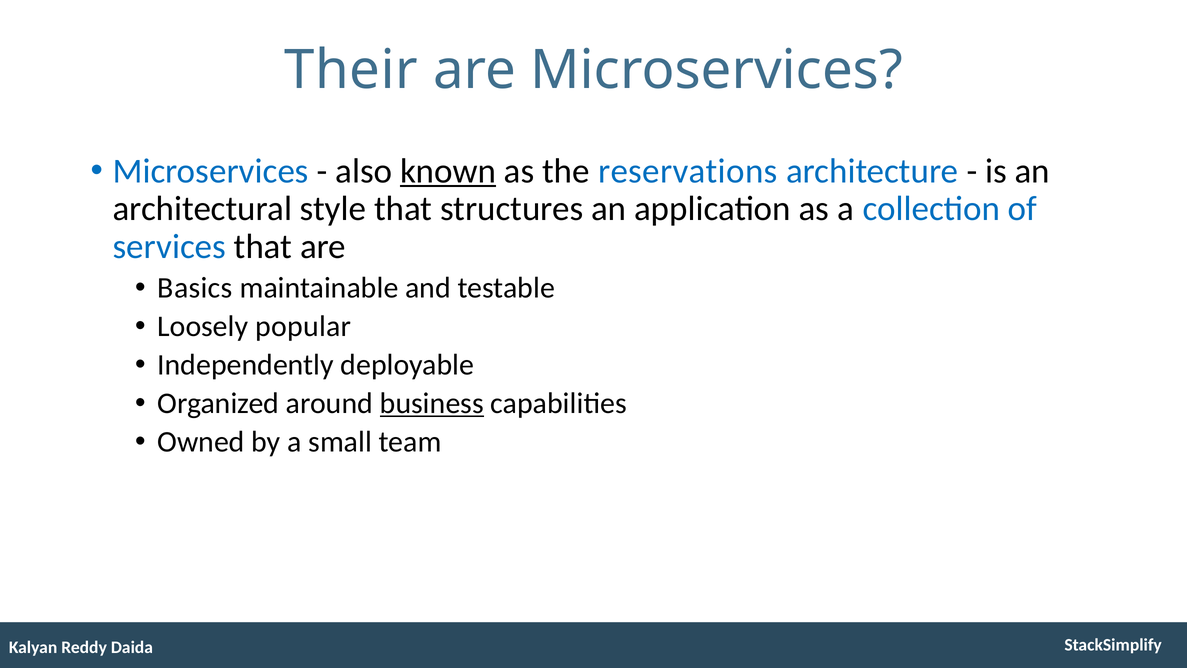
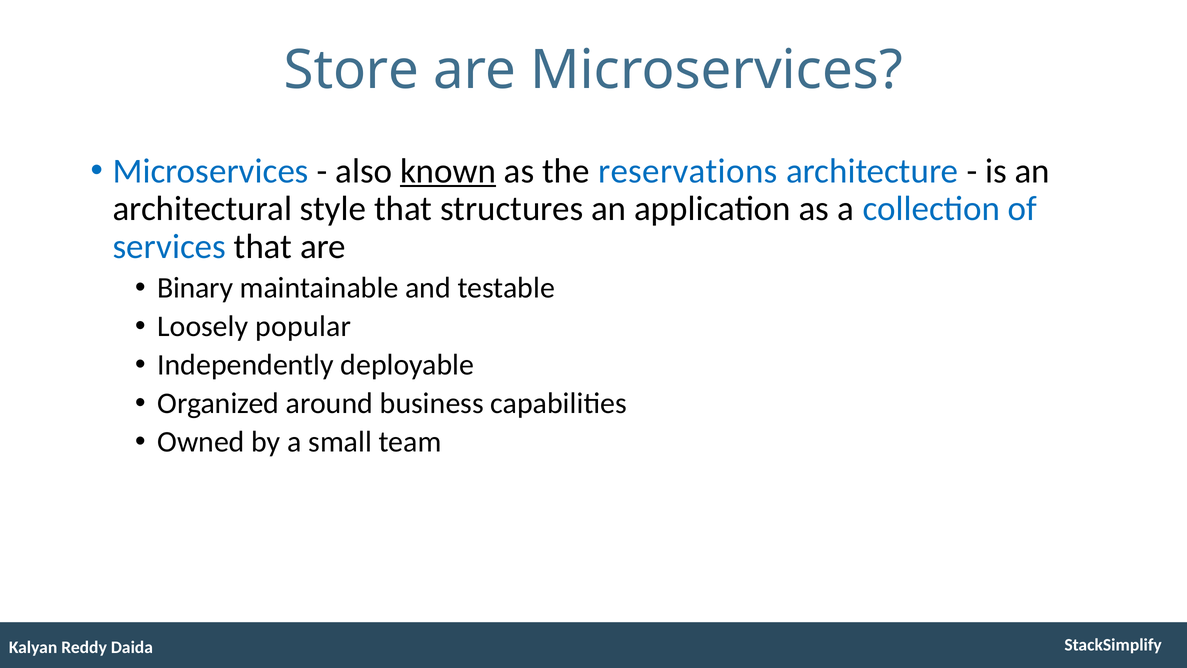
Their: Their -> Store
Basics: Basics -> Binary
business underline: present -> none
